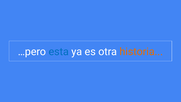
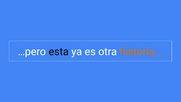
esta colour: blue -> black
